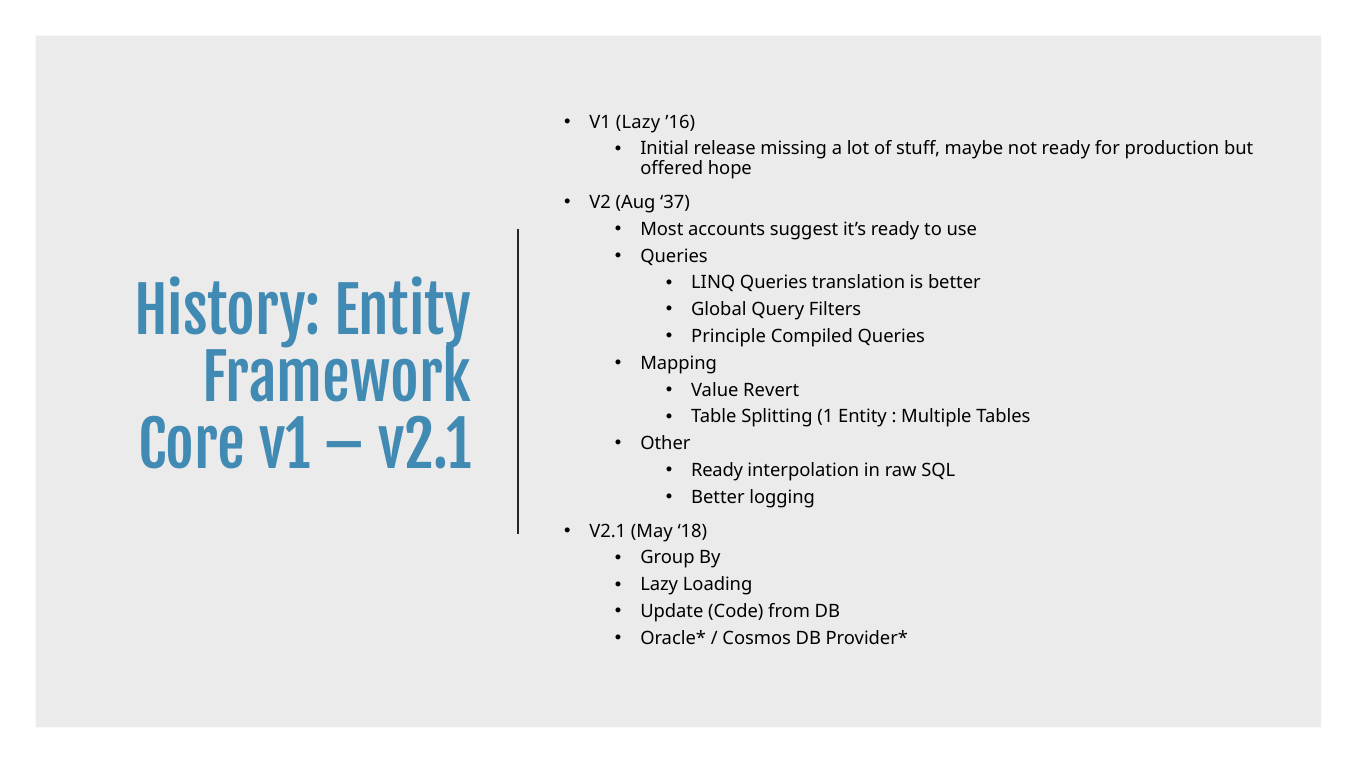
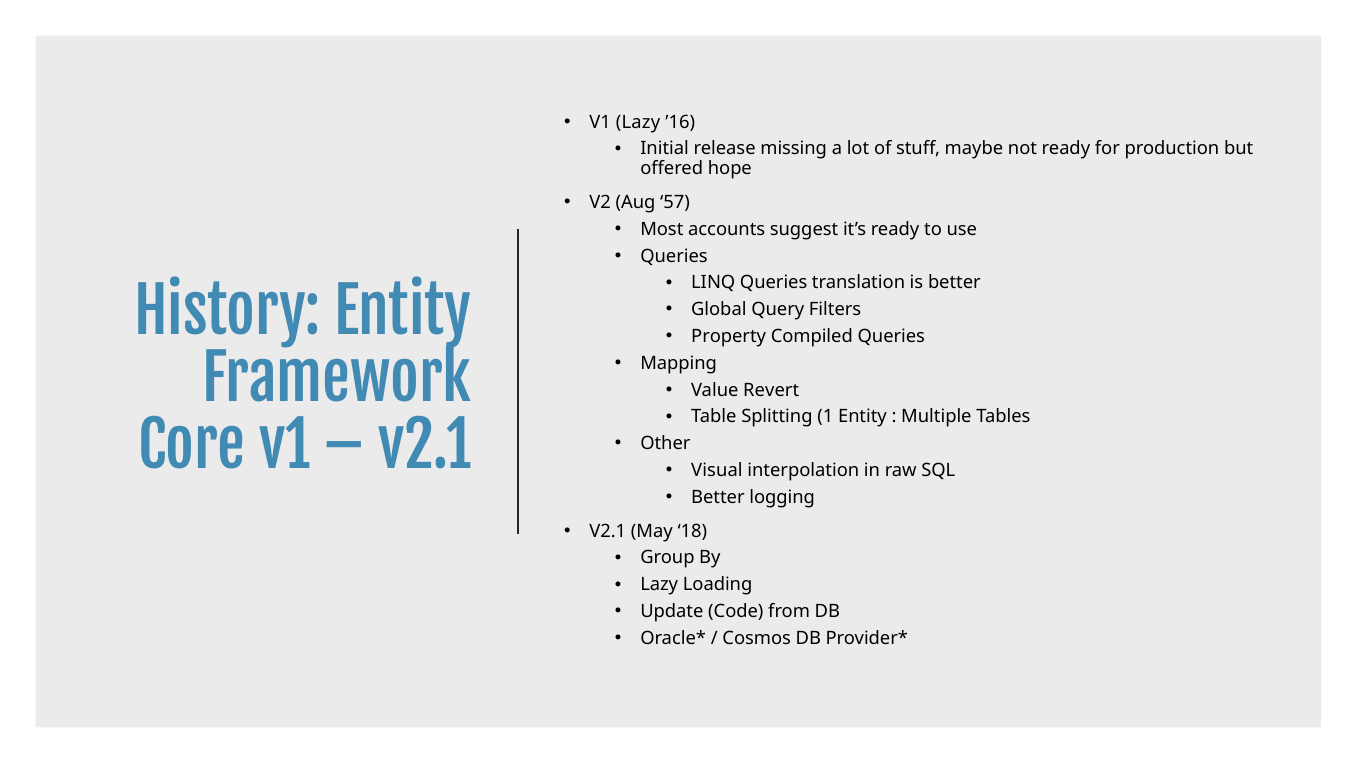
37: 37 -> 57
Principle: Principle -> Property
Ready at (717, 471): Ready -> Visual
